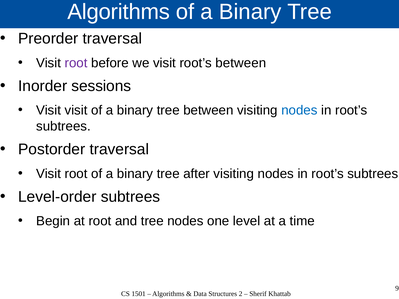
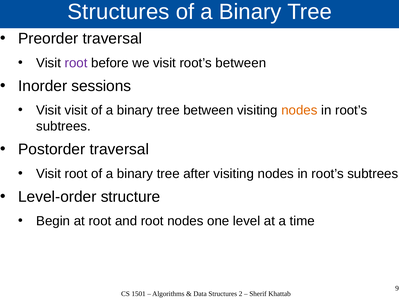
Algorithms at (119, 12): Algorithms -> Structures
nodes at (299, 110) colour: blue -> orange
Level-order subtrees: subtrees -> structure
and tree: tree -> root
